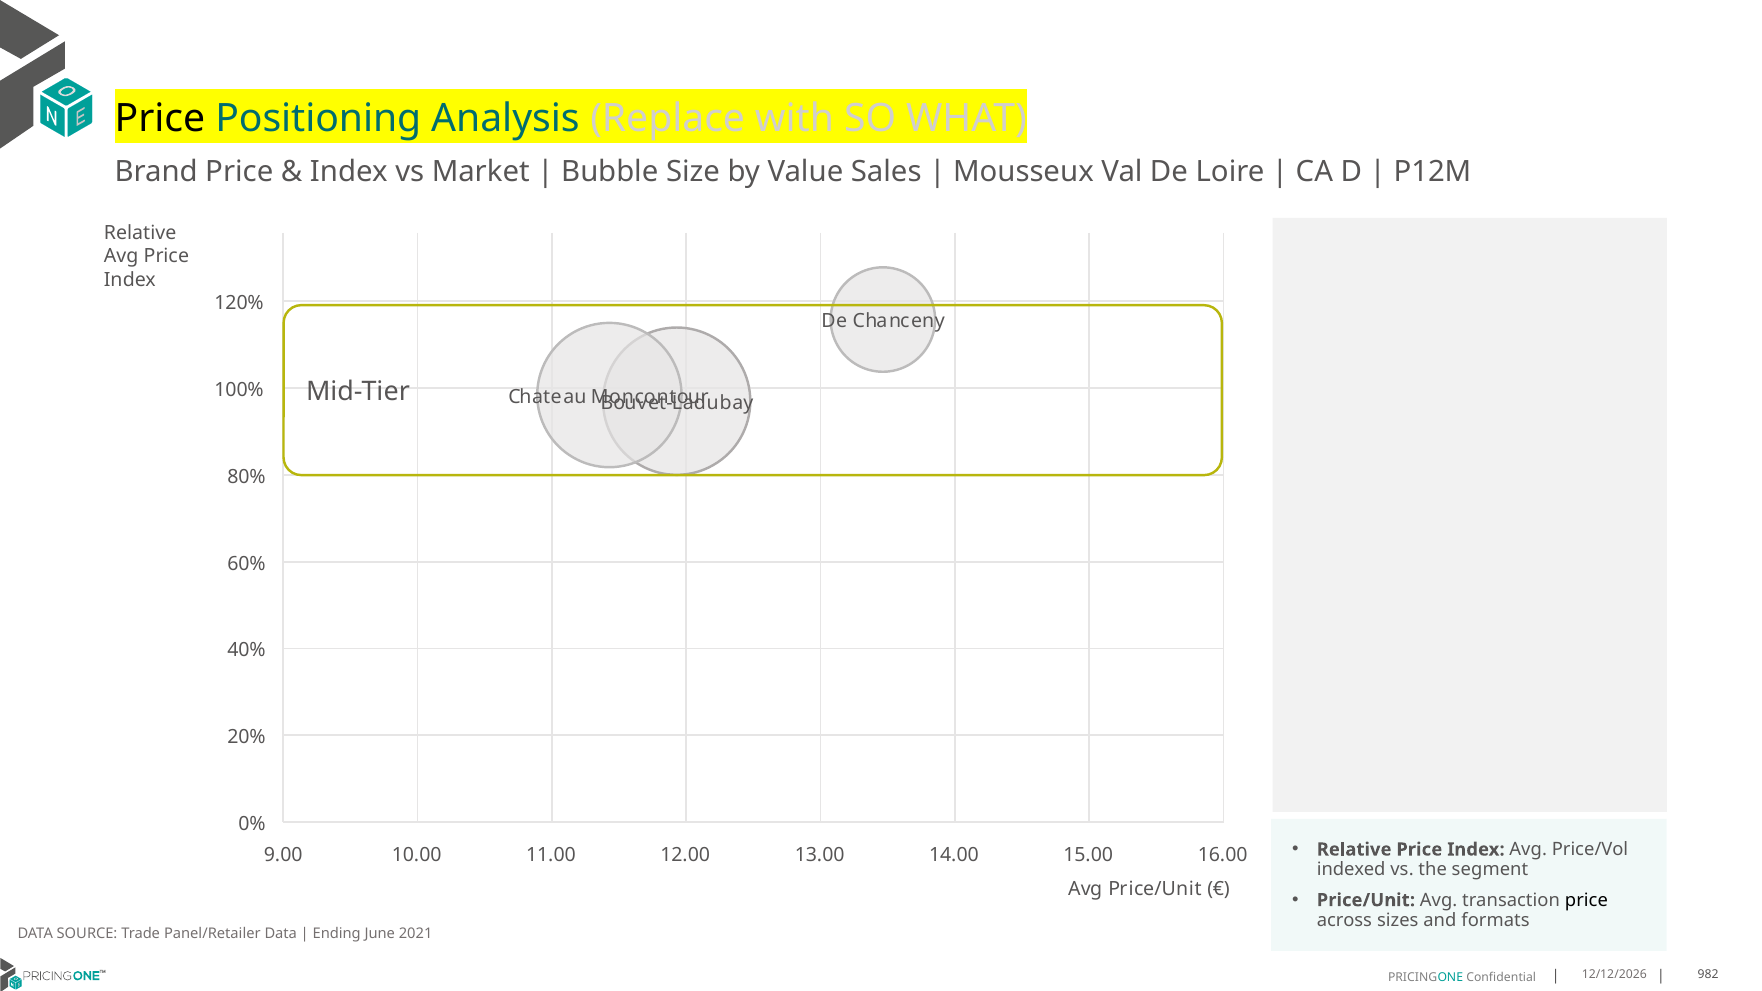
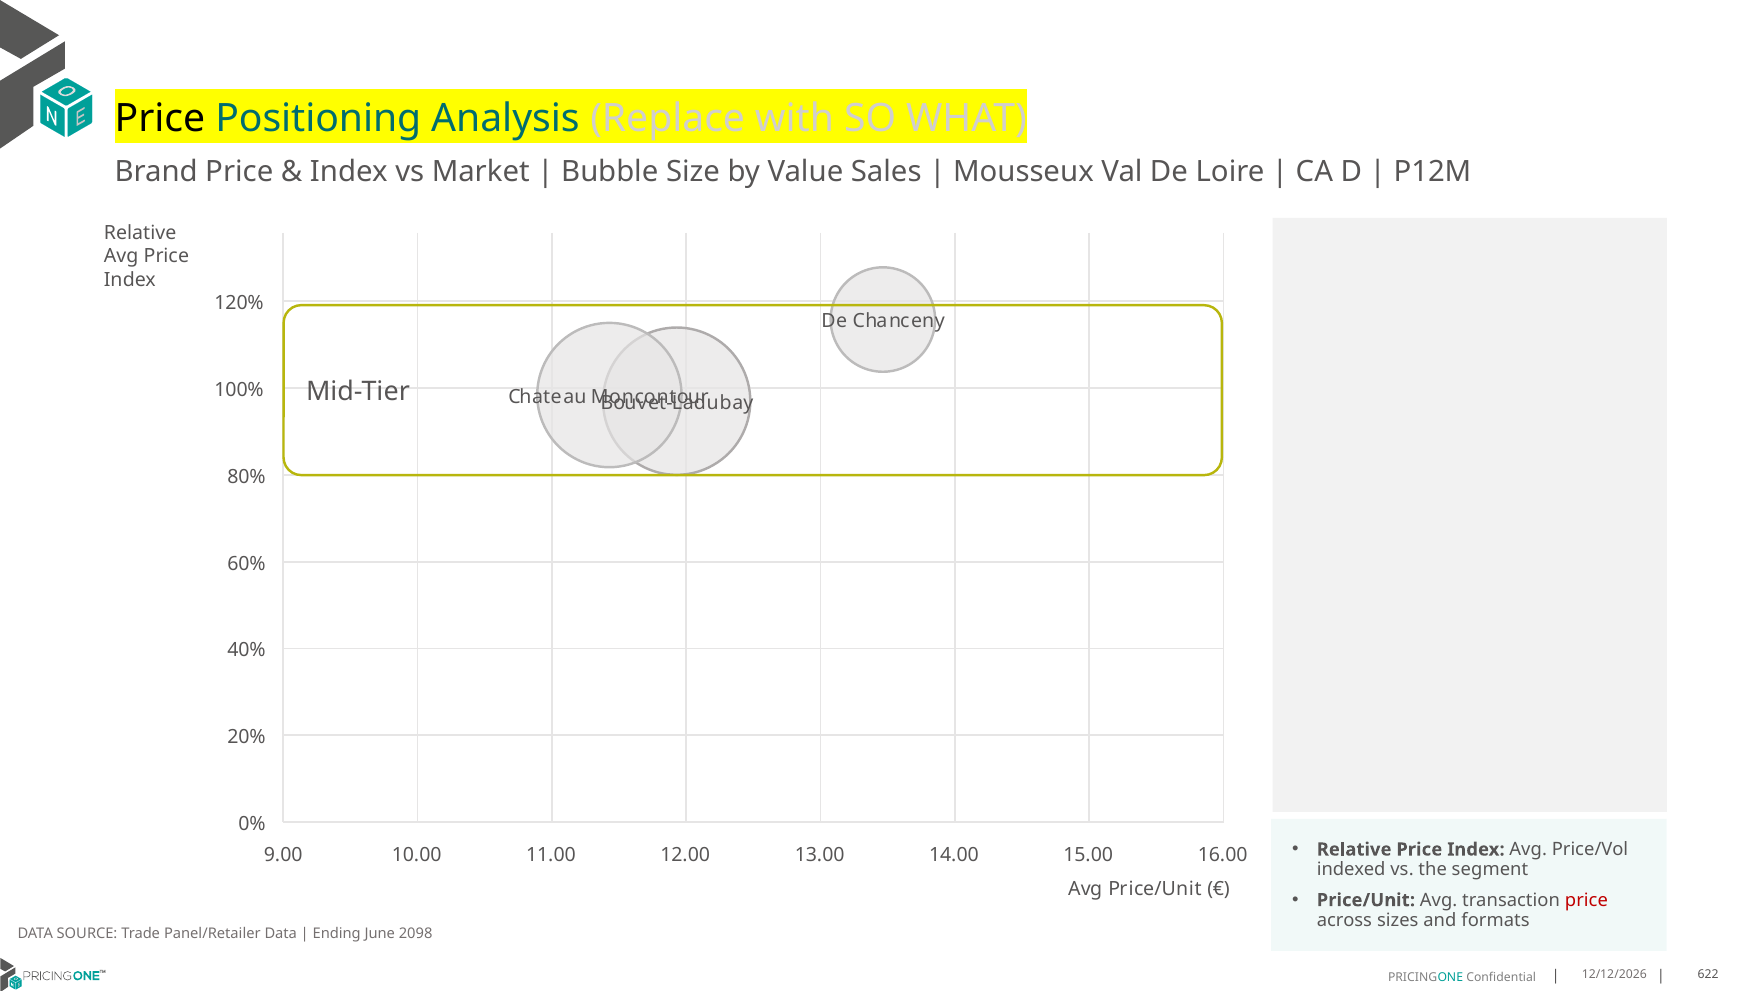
price at (1586, 900) colour: black -> red
2021: 2021 -> 2098
982: 982 -> 622
